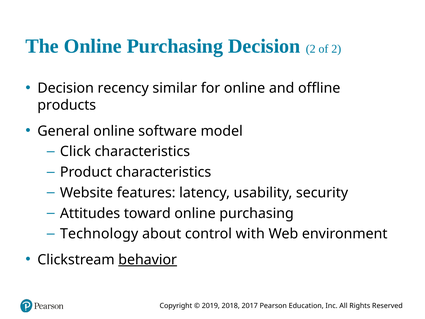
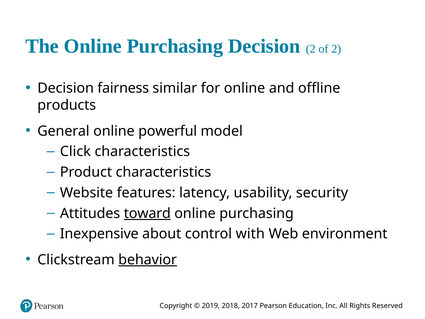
recency: recency -> fairness
software: software -> powerful
toward underline: none -> present
Technology: Technology -> Inexpensive
